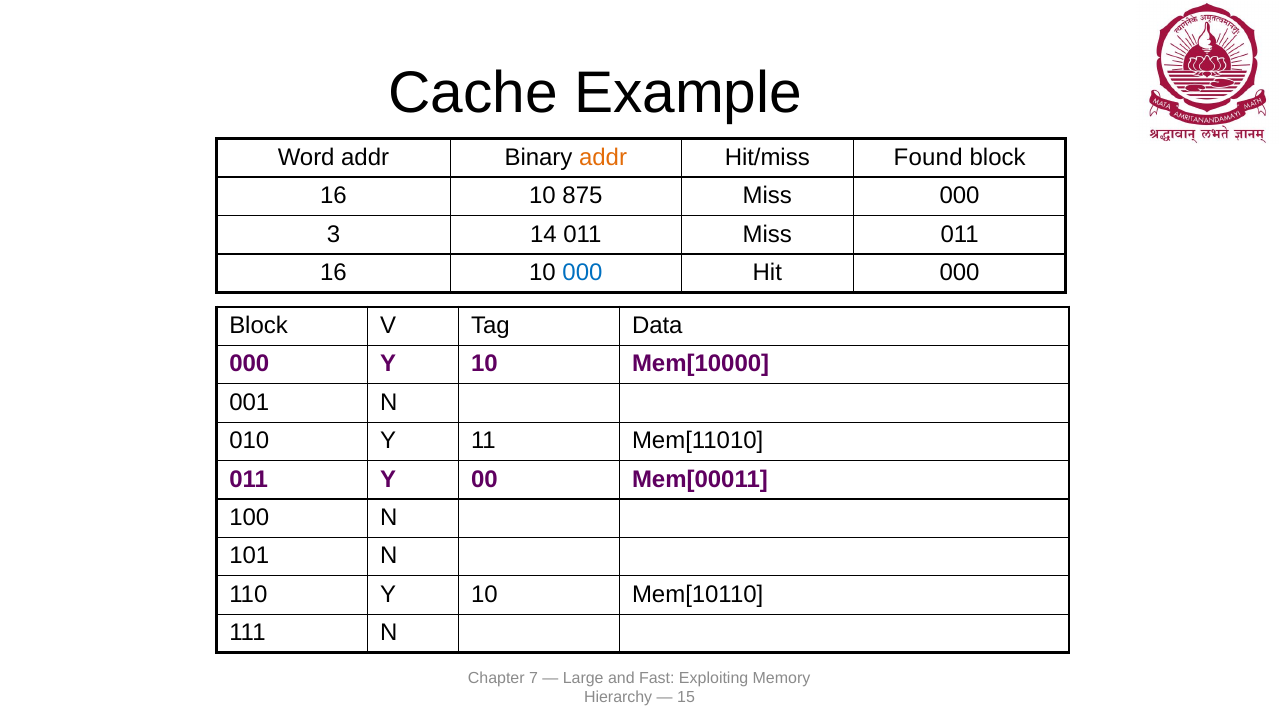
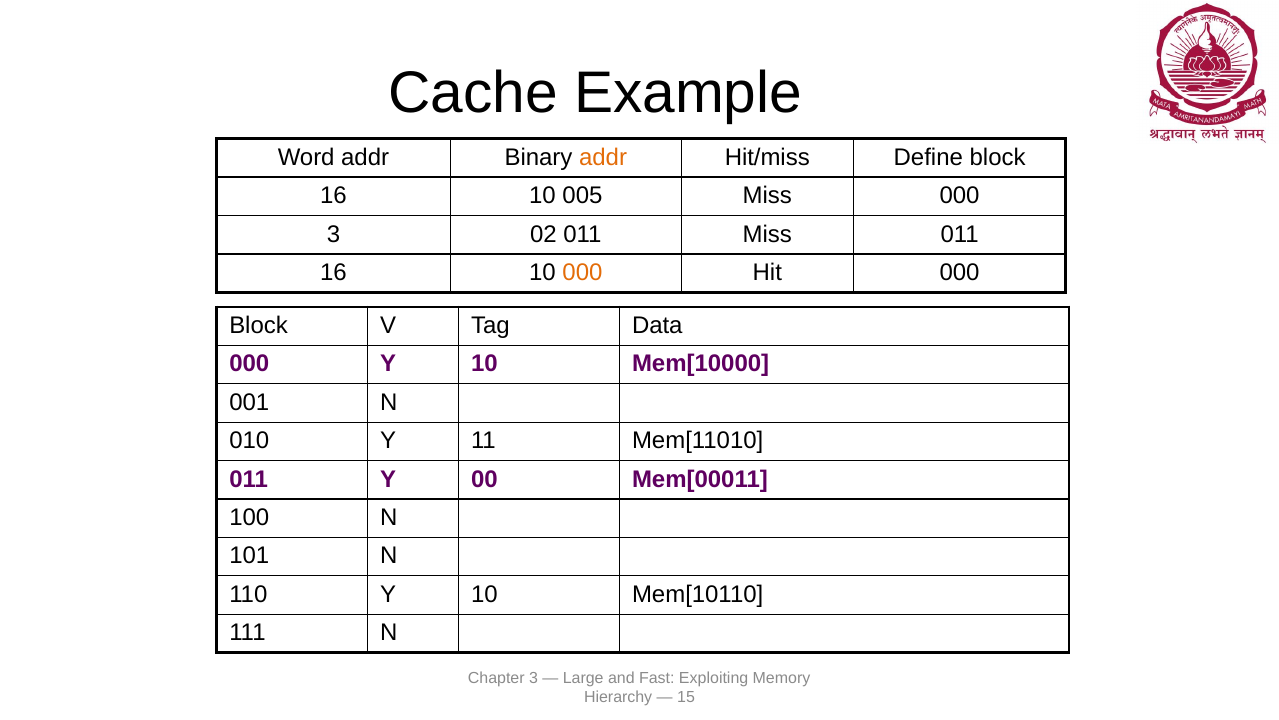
Found: Found -> Define
875: 875 -> 005
14: 14 -> 02
000 at (582, 272) colour: blue -> orange
Chapter 7: 7 -> 3
